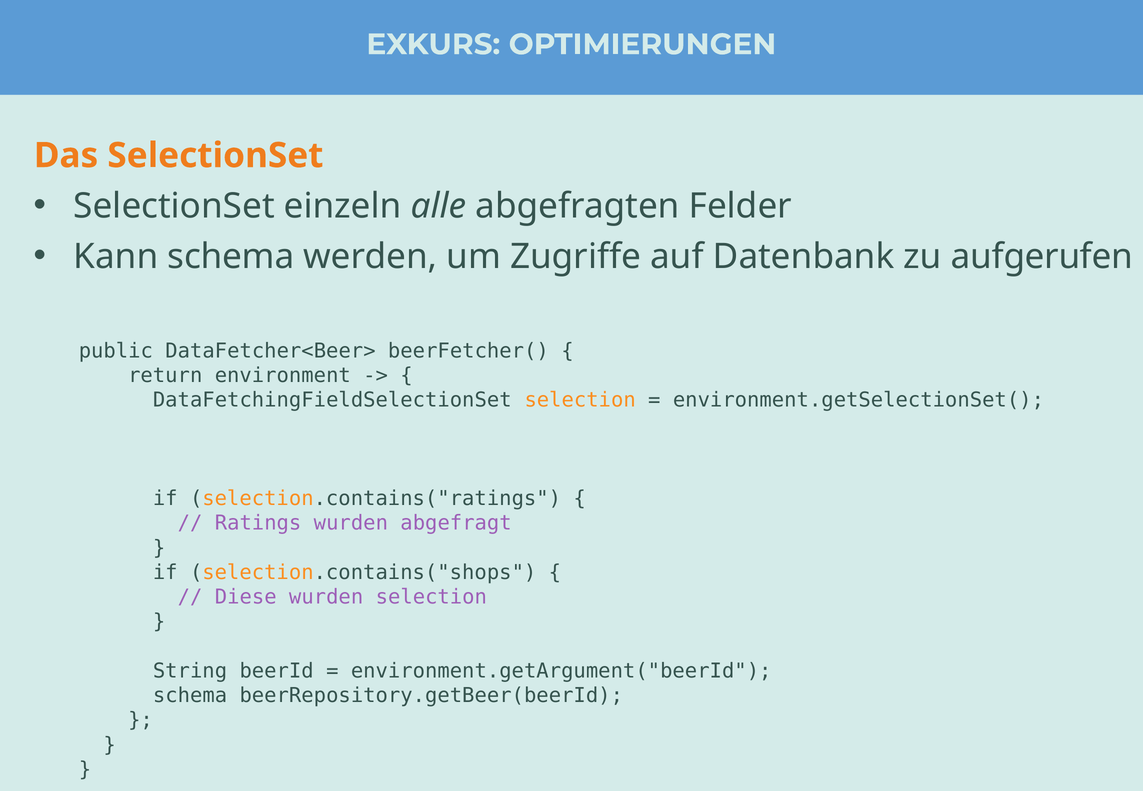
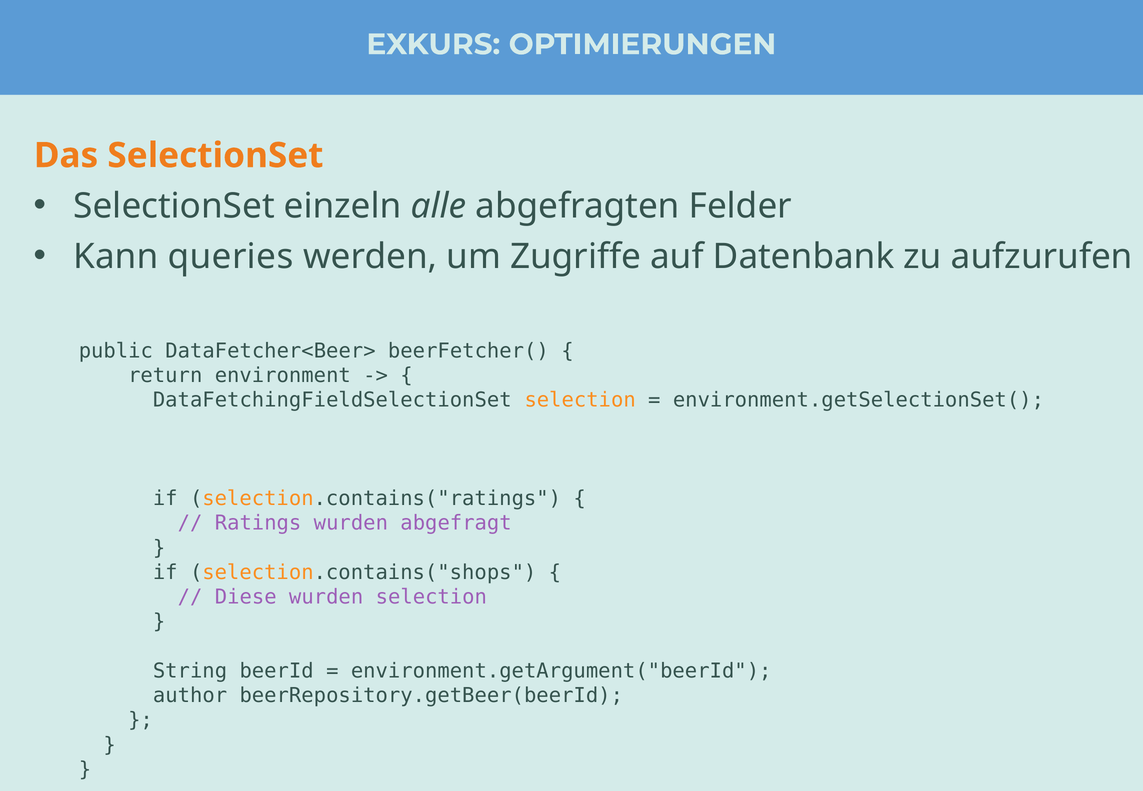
Kann schema: schema -> queries
aufgerufen: aufgerufen -> aufzurufen
schema at (190, 696): schema -> author
